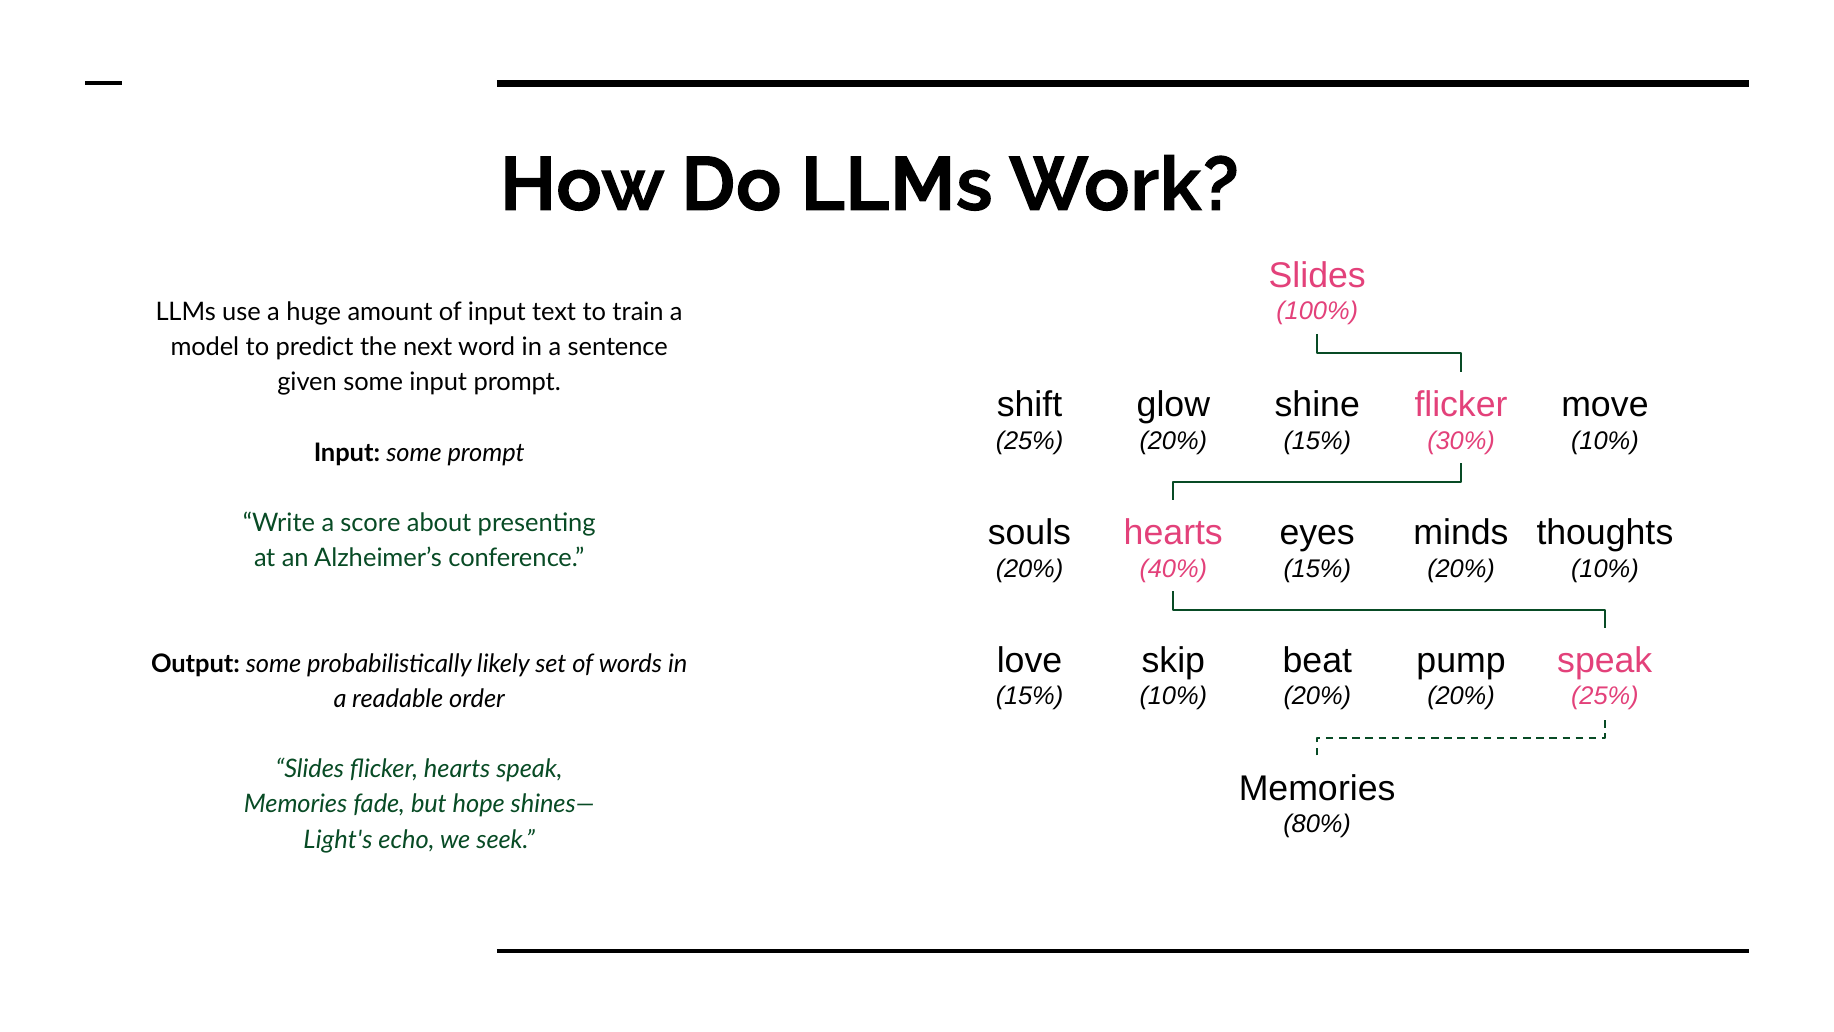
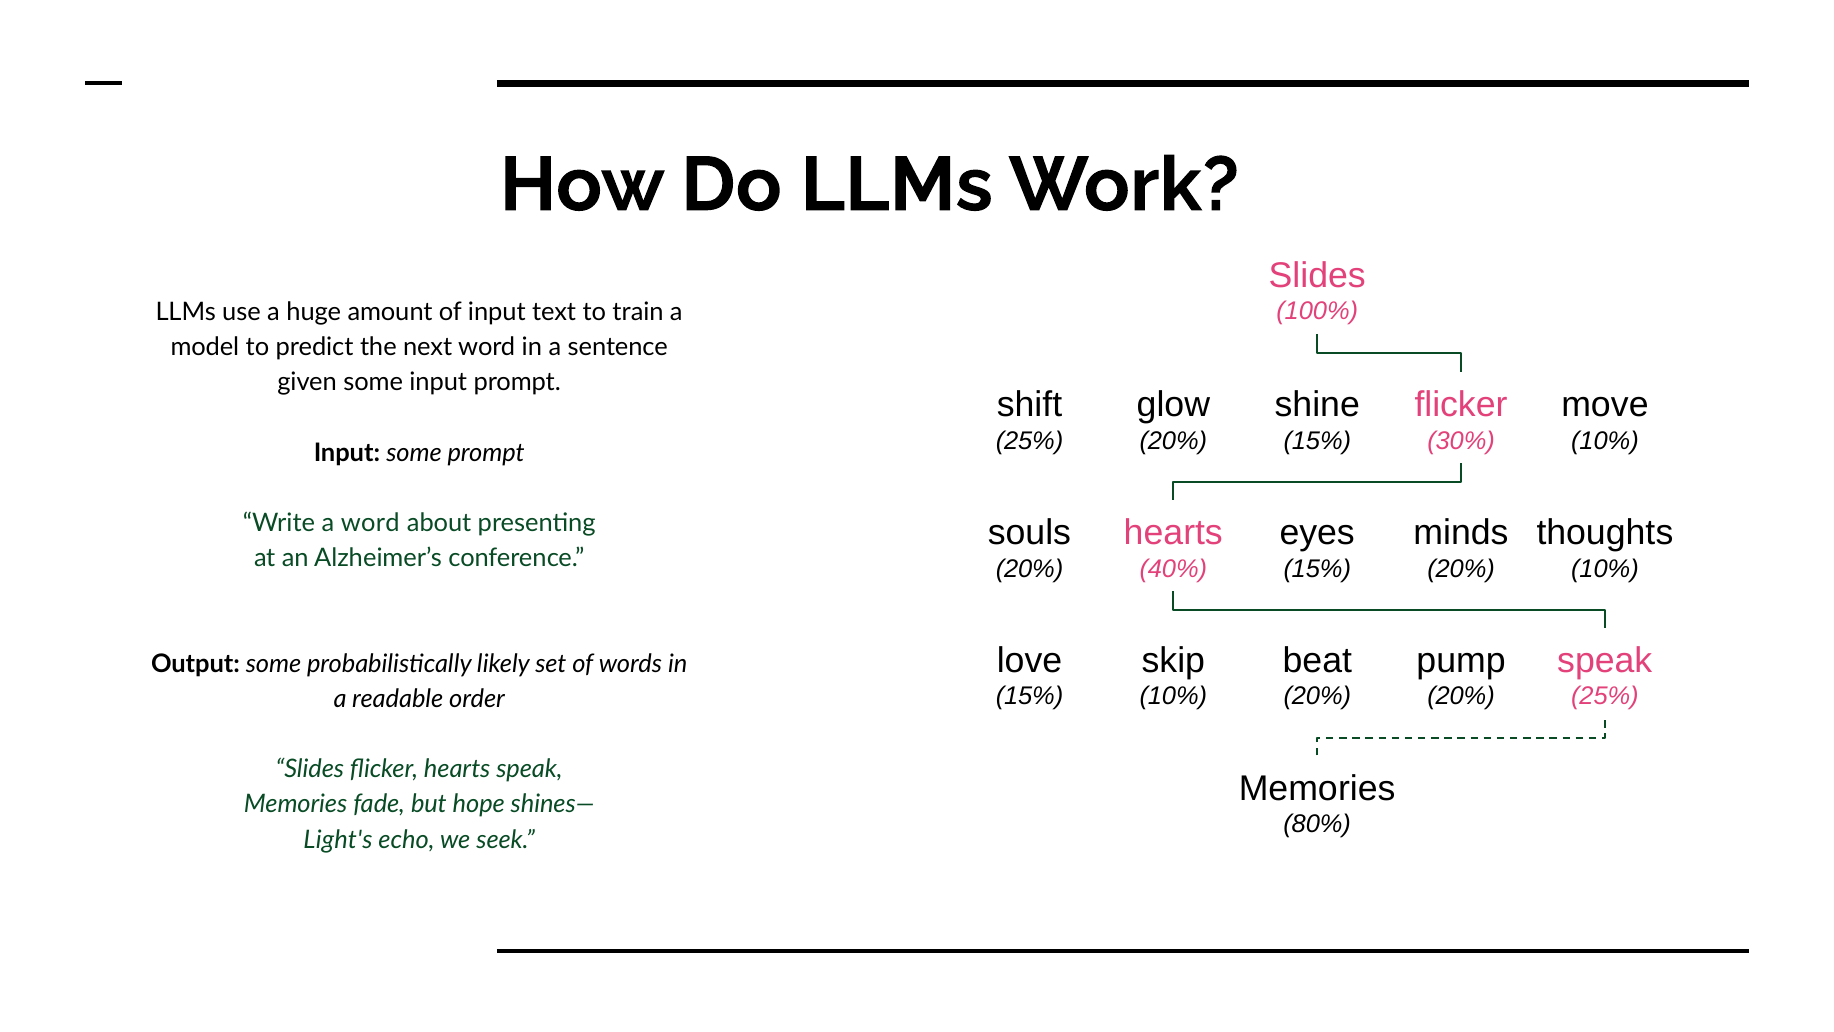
a score: score -> word
